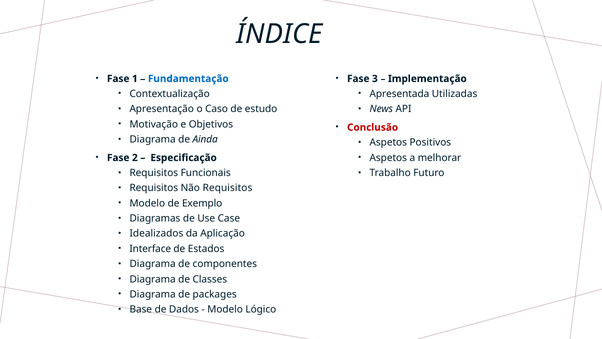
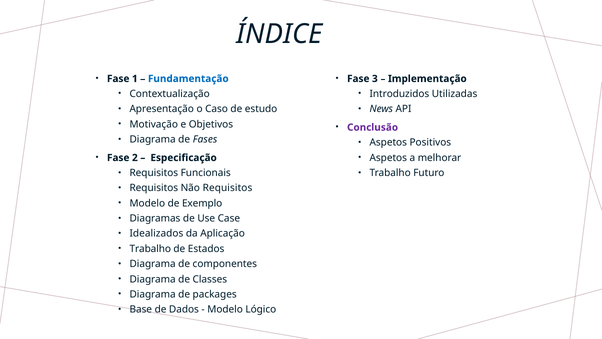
Apresentada: Apresentada -> Introduzidos
Conclusão colour: red -> purple
Ainda: Ainda -> Fases
Interface at (150, 249): Interface -> Trabalho
